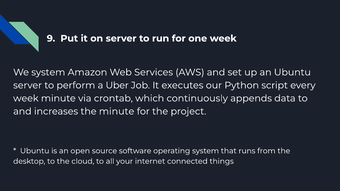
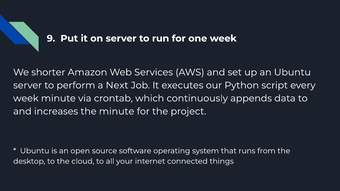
We system: system -> shorter
Uber: Uber -> Next
